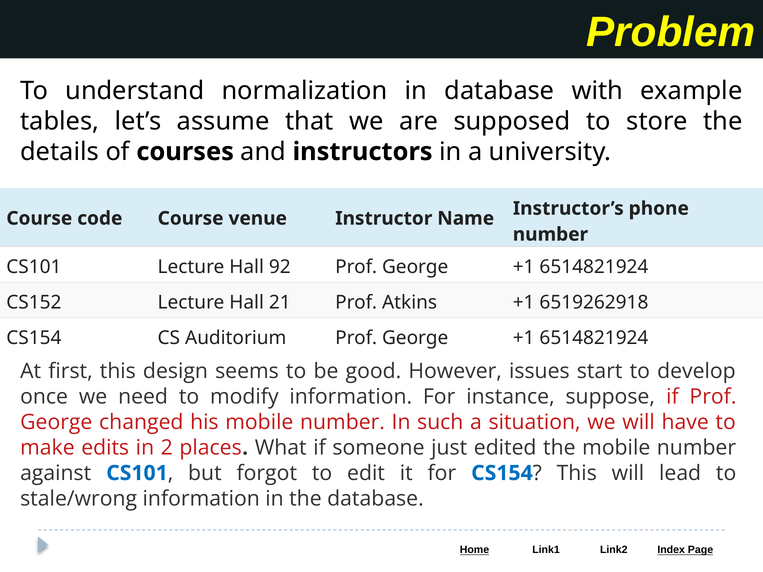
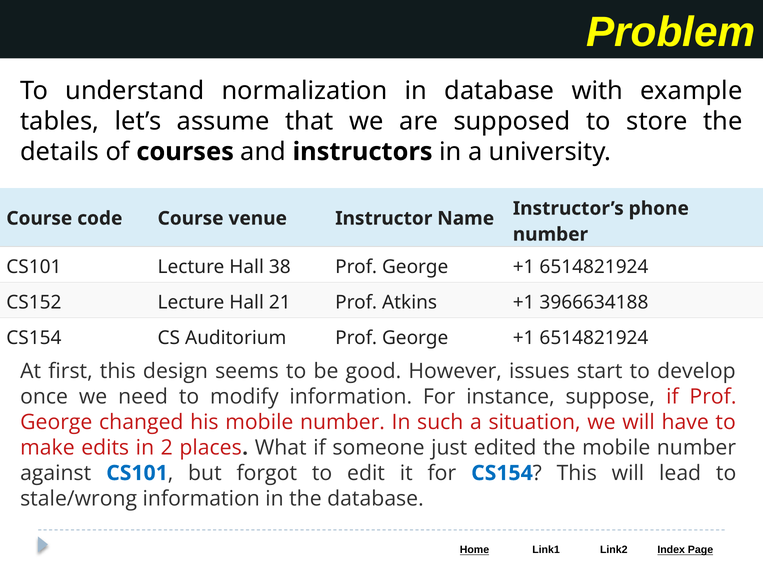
92: 92 -> 38
6519262918: 6519262918 -> 3966634188
